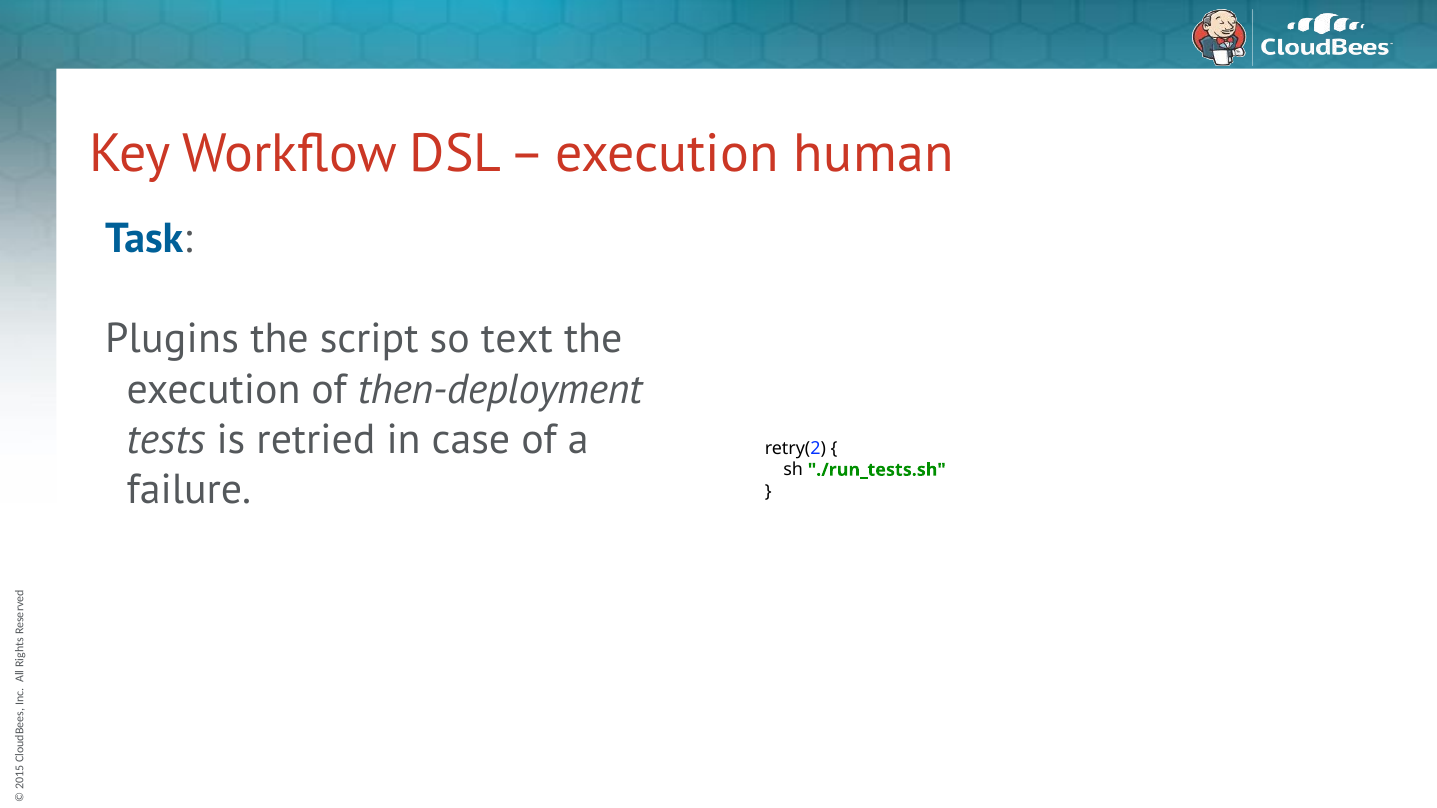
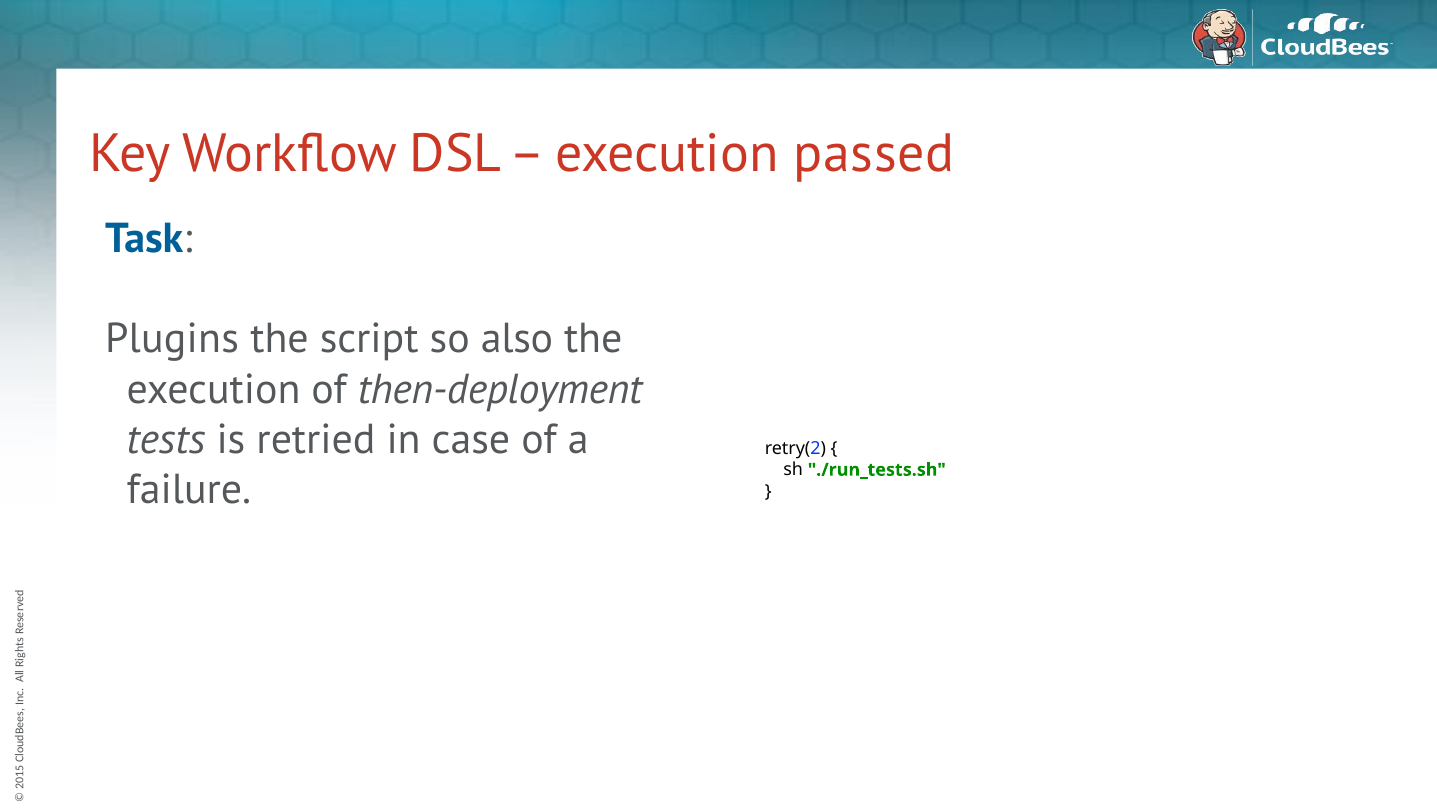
human: human -> passed
text: text -> also
